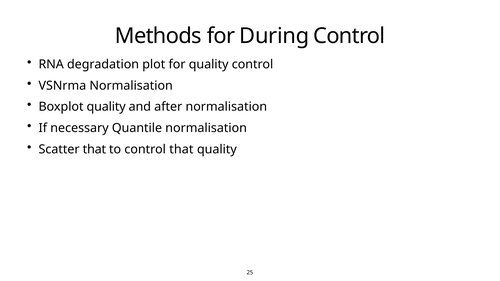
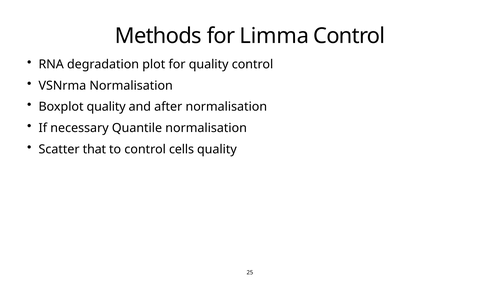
During: During -> Limma
control that: that -> cells
